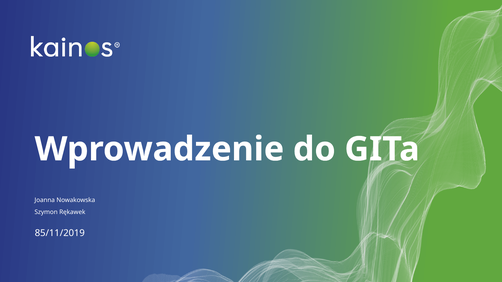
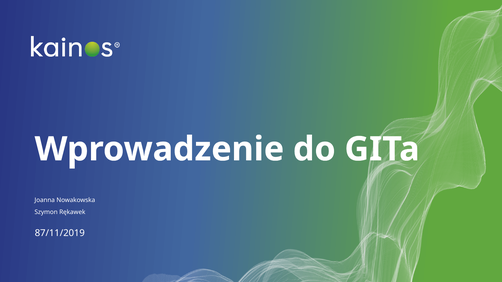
85/11/2019: 85/11/2019 -> 87/11/2019
